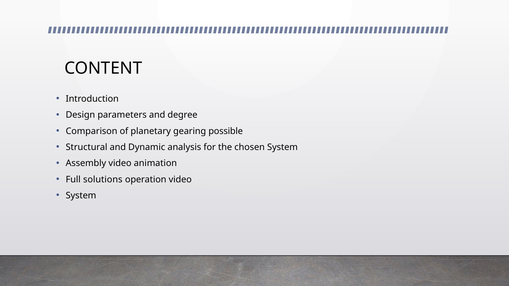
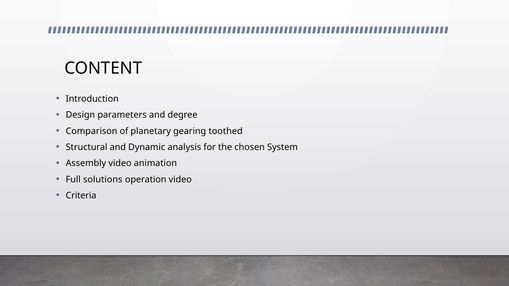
possible: possible -> toothed
System at (81, 196): System -> Criteria
